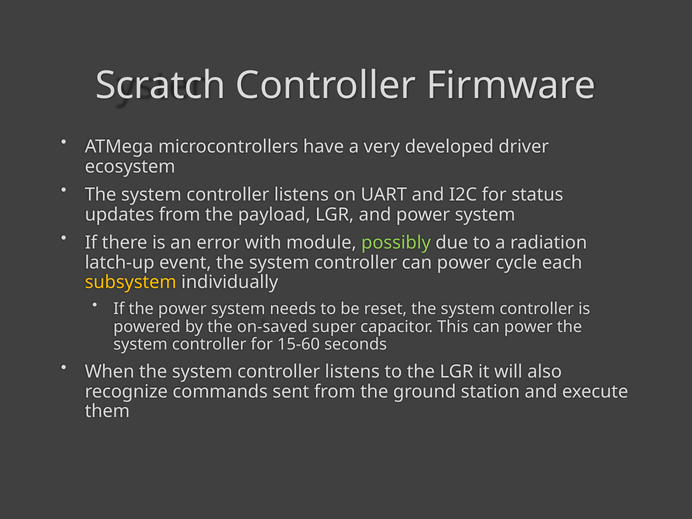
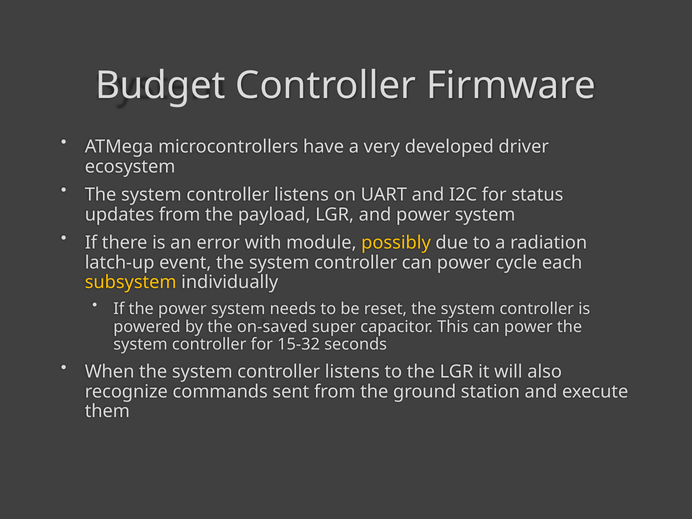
Scratch: Scratch -> Budget
possibly colour: light green -> yellow
15-60: 15-60 -> 15-32
